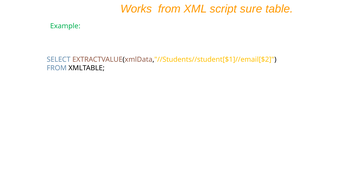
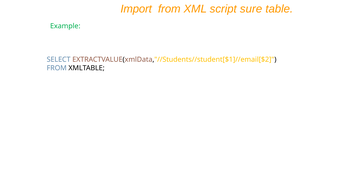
Works: Works -> Import
